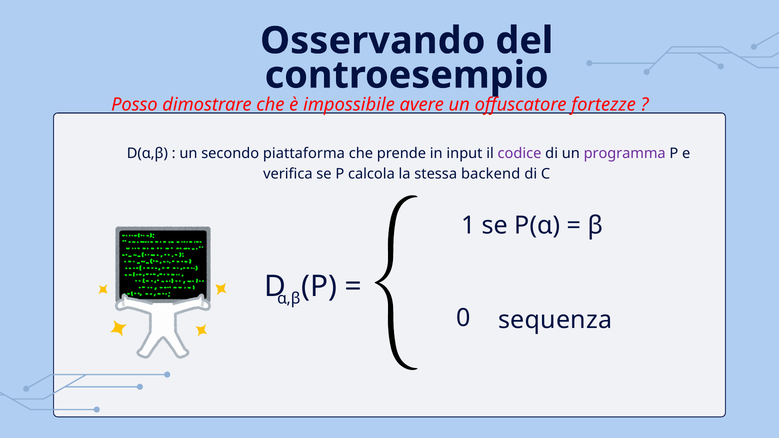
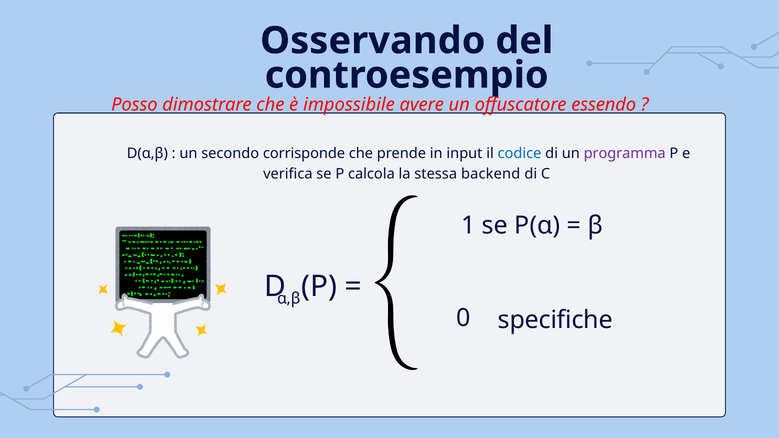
fortezze: fortezze -> essendo
piattaforma: piattaforma -> corrisponde
codice colour: purple -> blue
sequenza: sequenza -> specifiche
